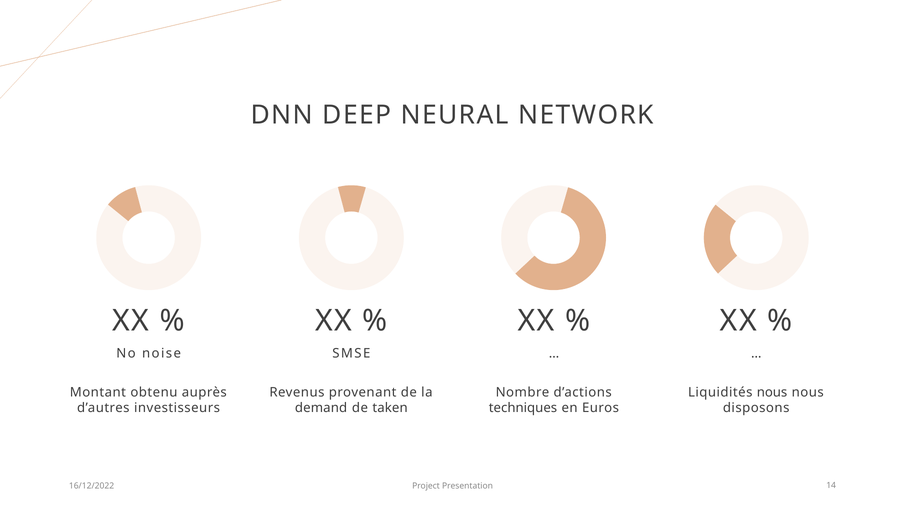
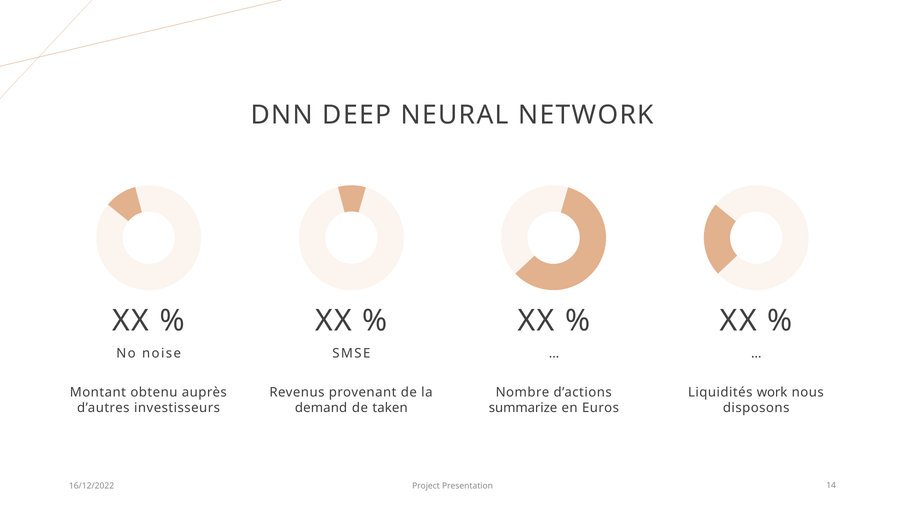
Liquidités nous: nous -> work
techniques: techniques -> summarize
